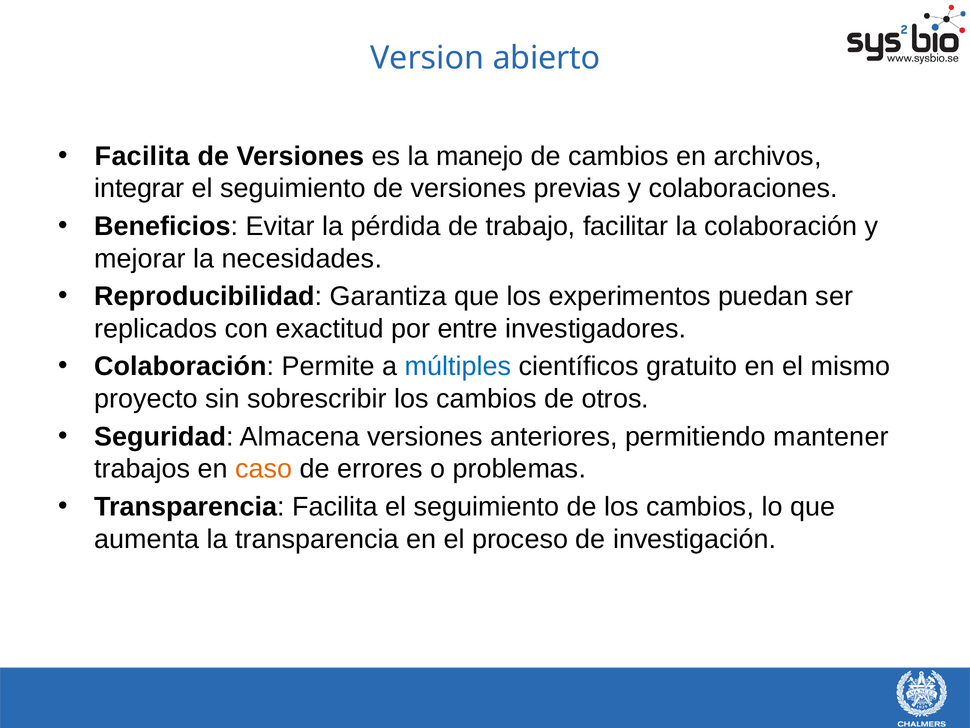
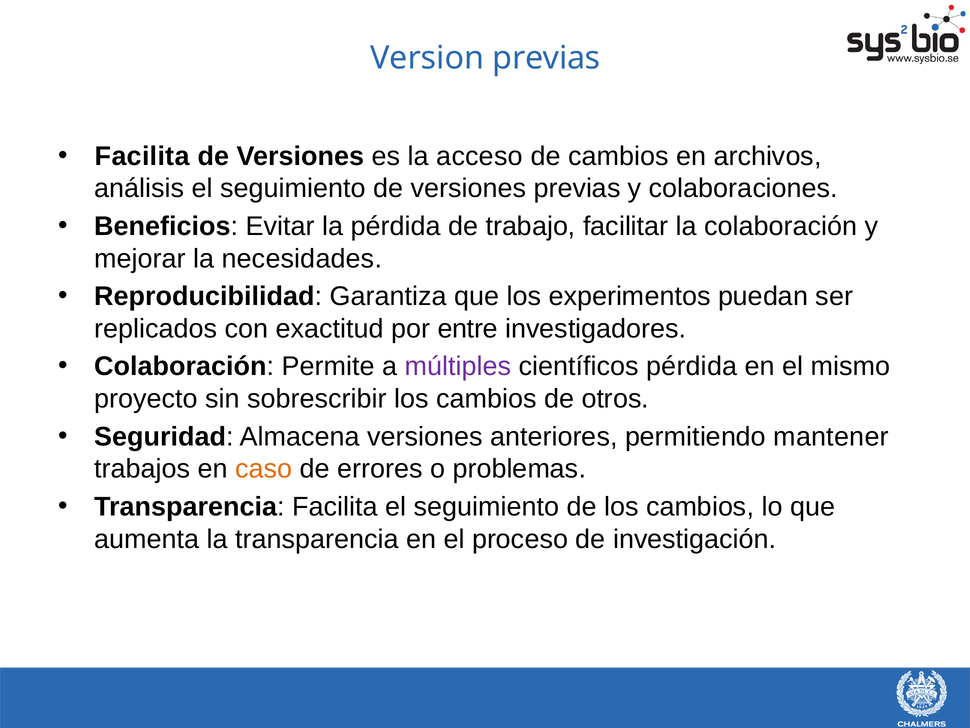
Version abierto: abierto -> previas
manejo: manejo -> acceso
integrar: integrar -> análisis
múltiples colour: blue -> purple
científicos gratuito: gratuito -> pérdida
